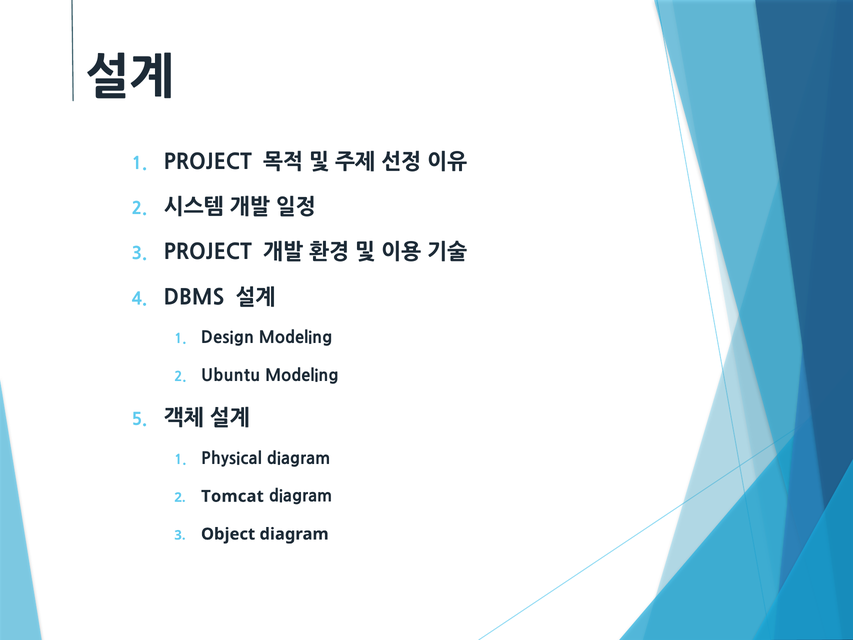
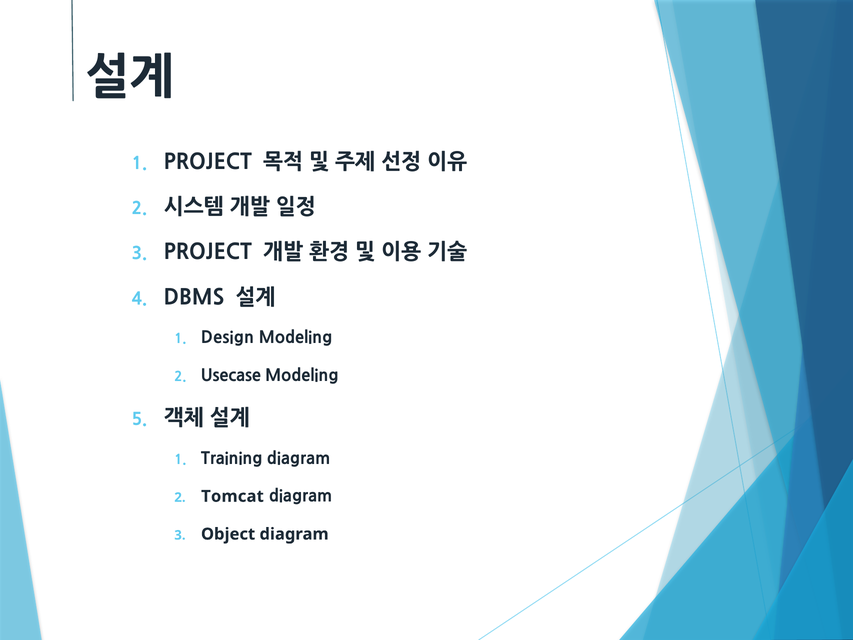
Ubuntu: Ubuntu -> Usecase
Physical: Physical -> Training
